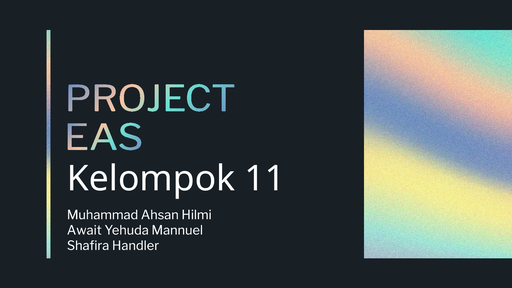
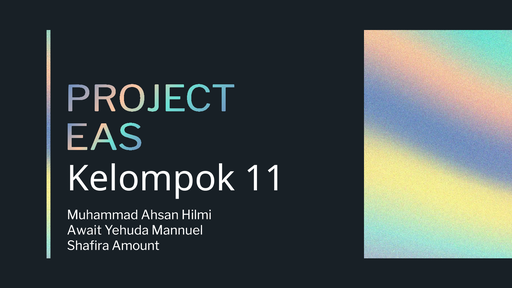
Handler: Handler -> Amount
